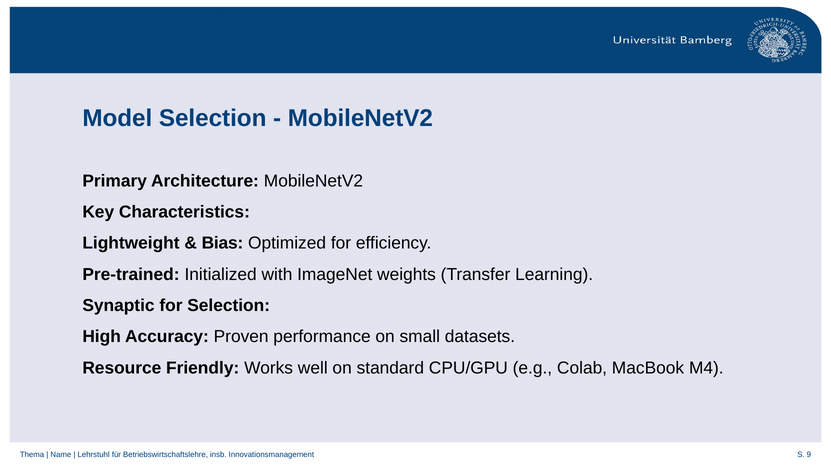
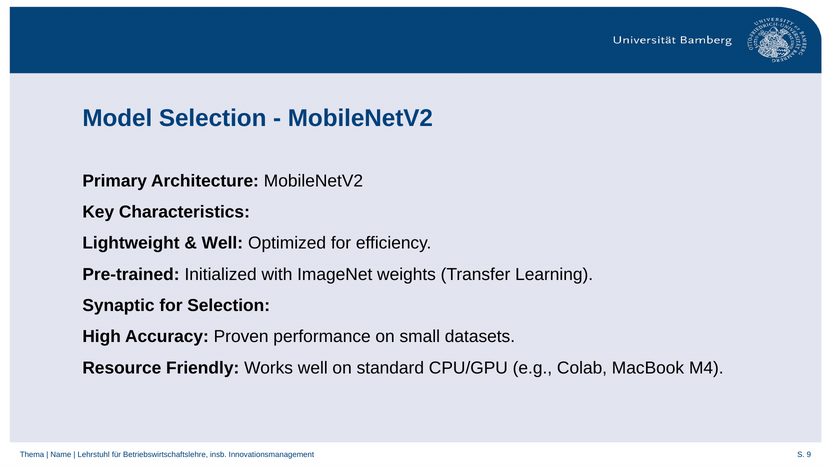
Bias at (222, 243): Bias -> Well
